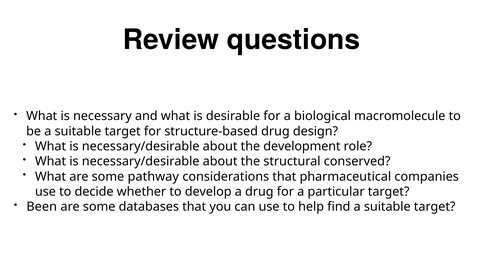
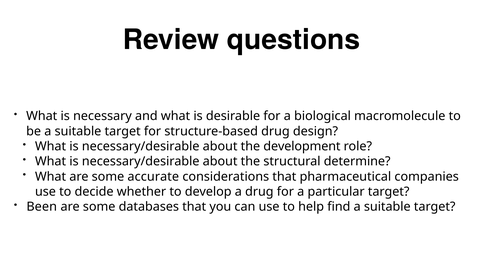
conserved: conserved -> determine
pathway: pathway -> accurate
